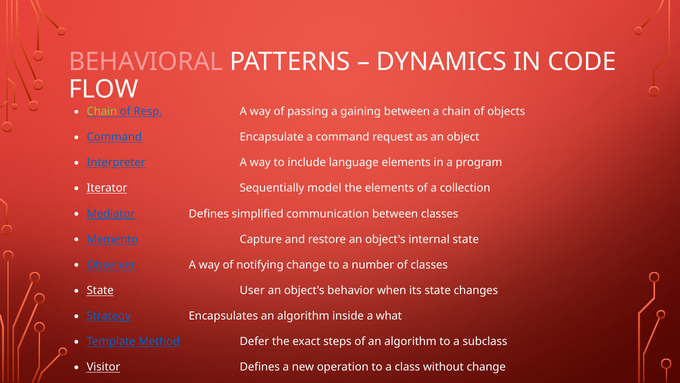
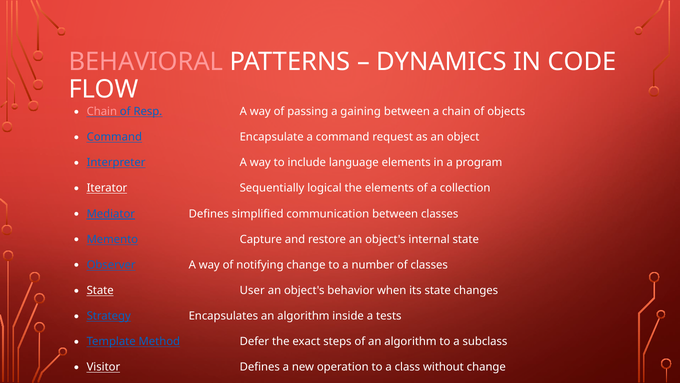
Chain at (102, 111) colour: light green -> pink
model: model -> logical
what: what -> tests
